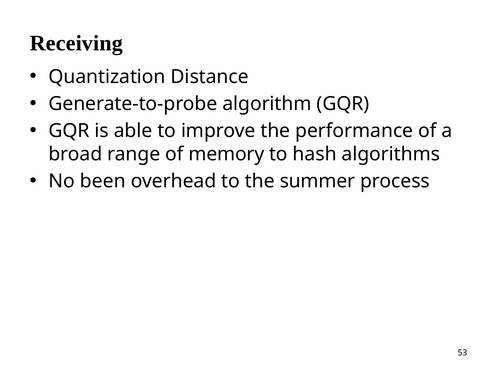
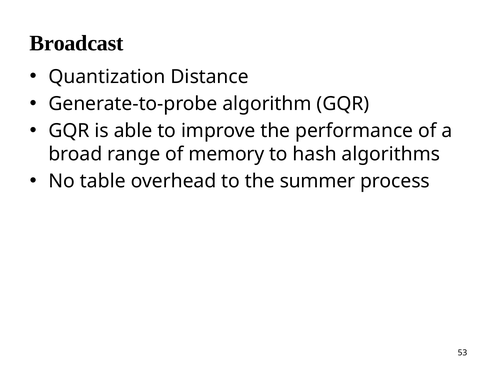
Receiving: Receiving -> Broadcast
been: been -> table
